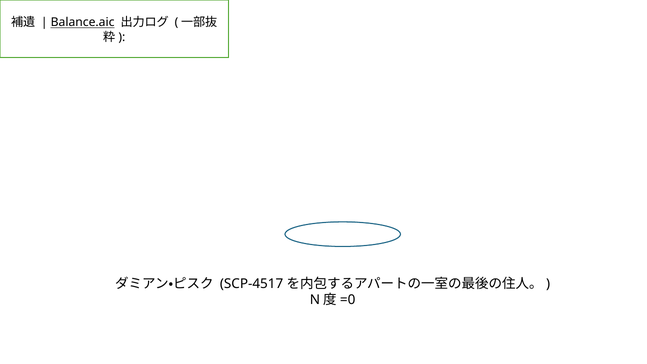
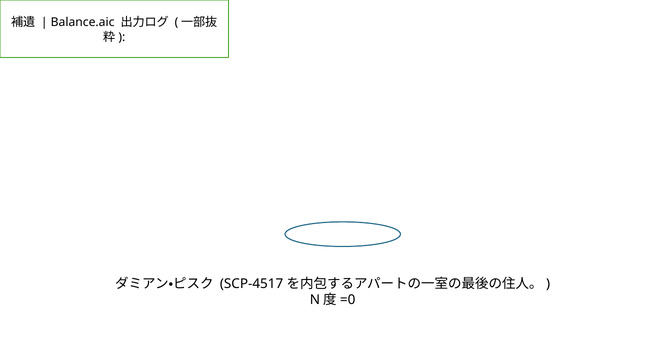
Balance.aic underline: present -> none
